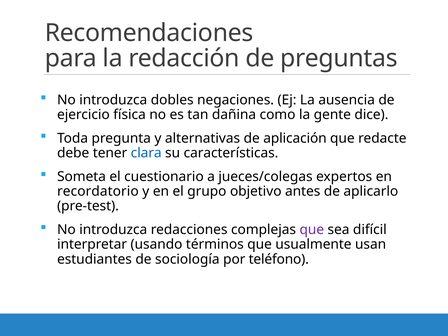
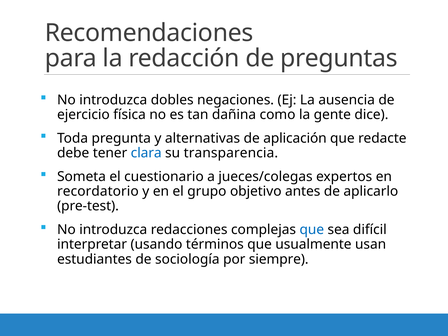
características: características -> transparencia
que at (312, 230) colour: purple -> blue
teléfono: teléfono -> siempre
